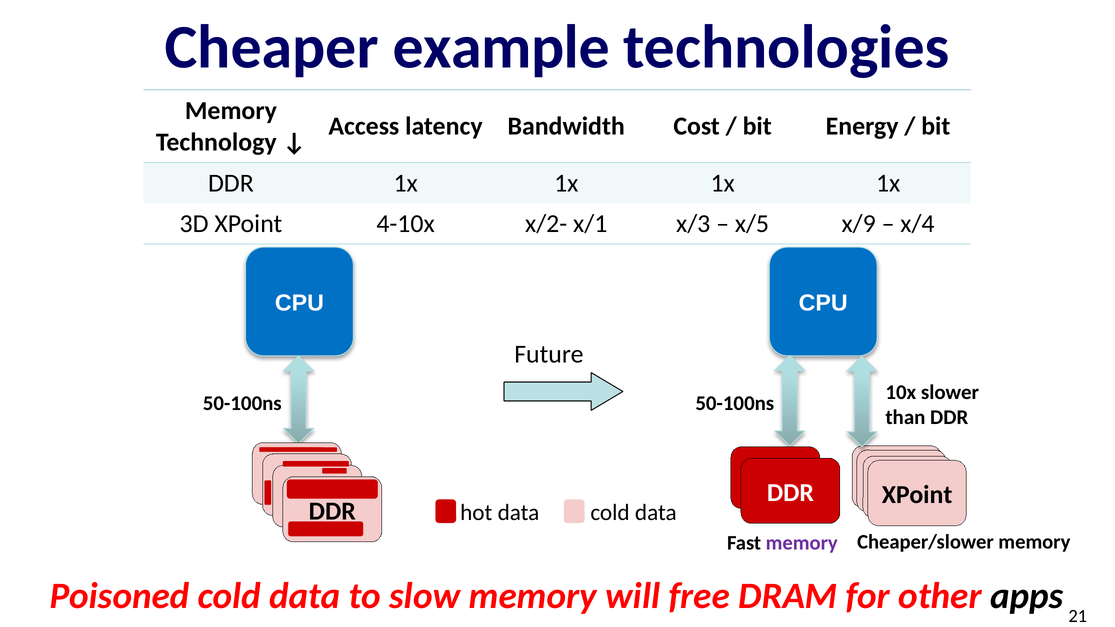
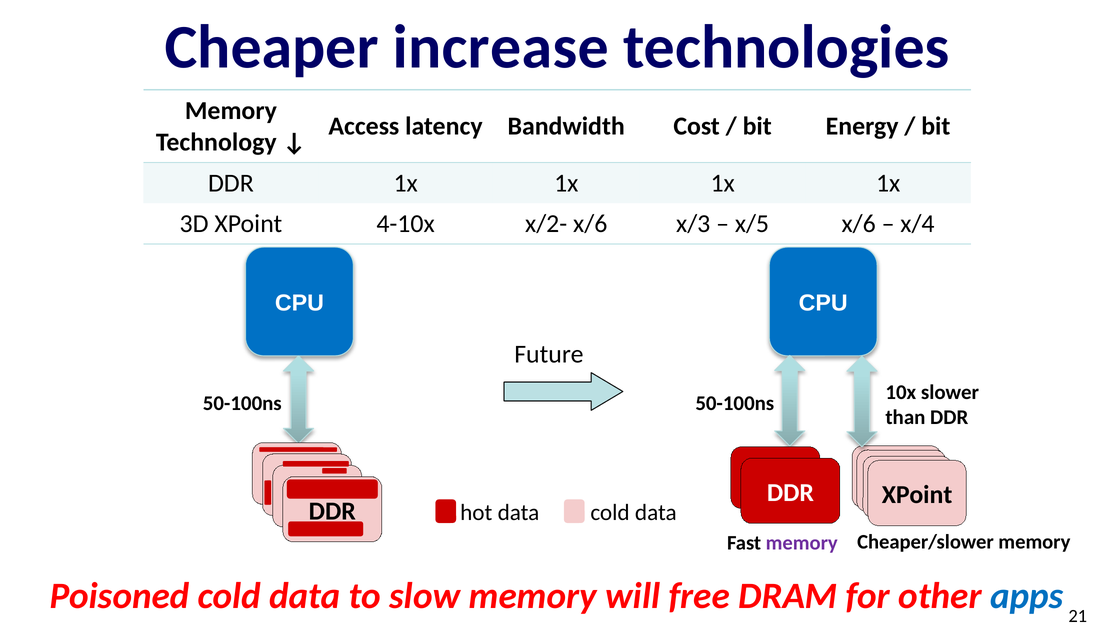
example: example -> increase
x/2- x/1: x/1 -> x/6
x/5 x/9: x/9 -> x/6
apps colour: black -> blue
